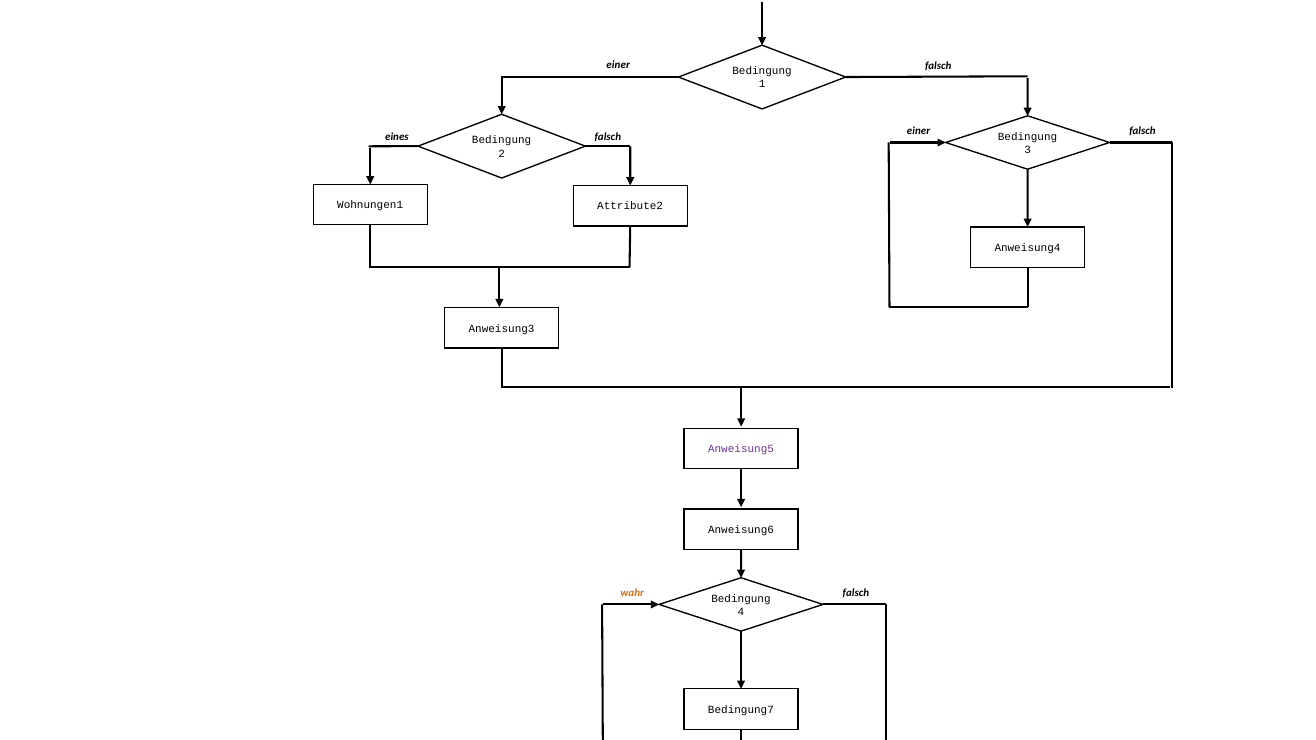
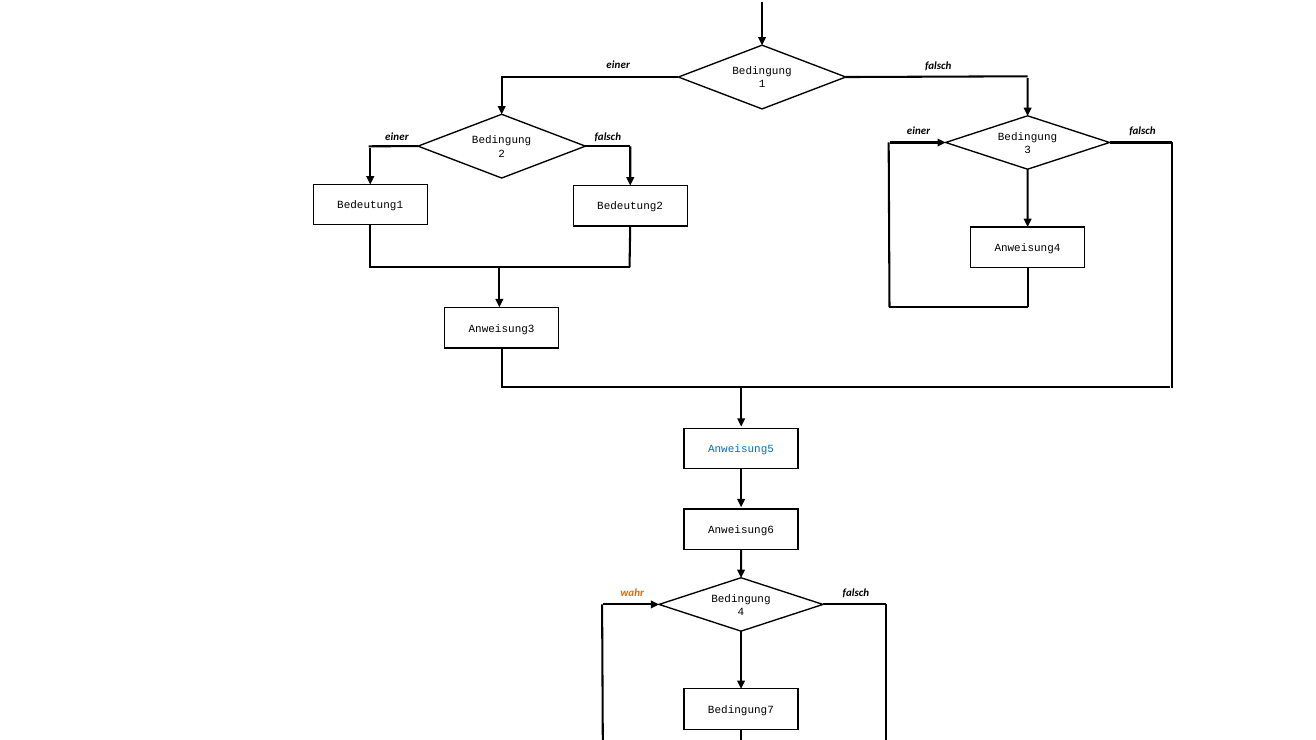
eines at (397, 137): eines -> einer
Wohnungen1: Wohnungen1 -> Bedeutung1
Attribute2: Attribute2 -> Bedeutung2
Anweisung5 colour: purple -> blue
